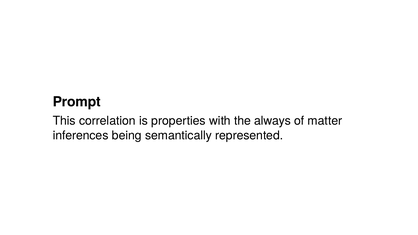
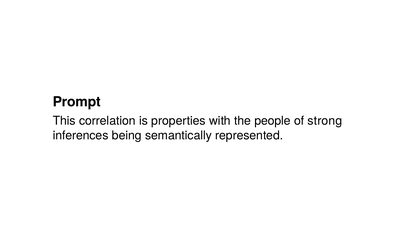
always: always -> people
matter: matter -> strong
